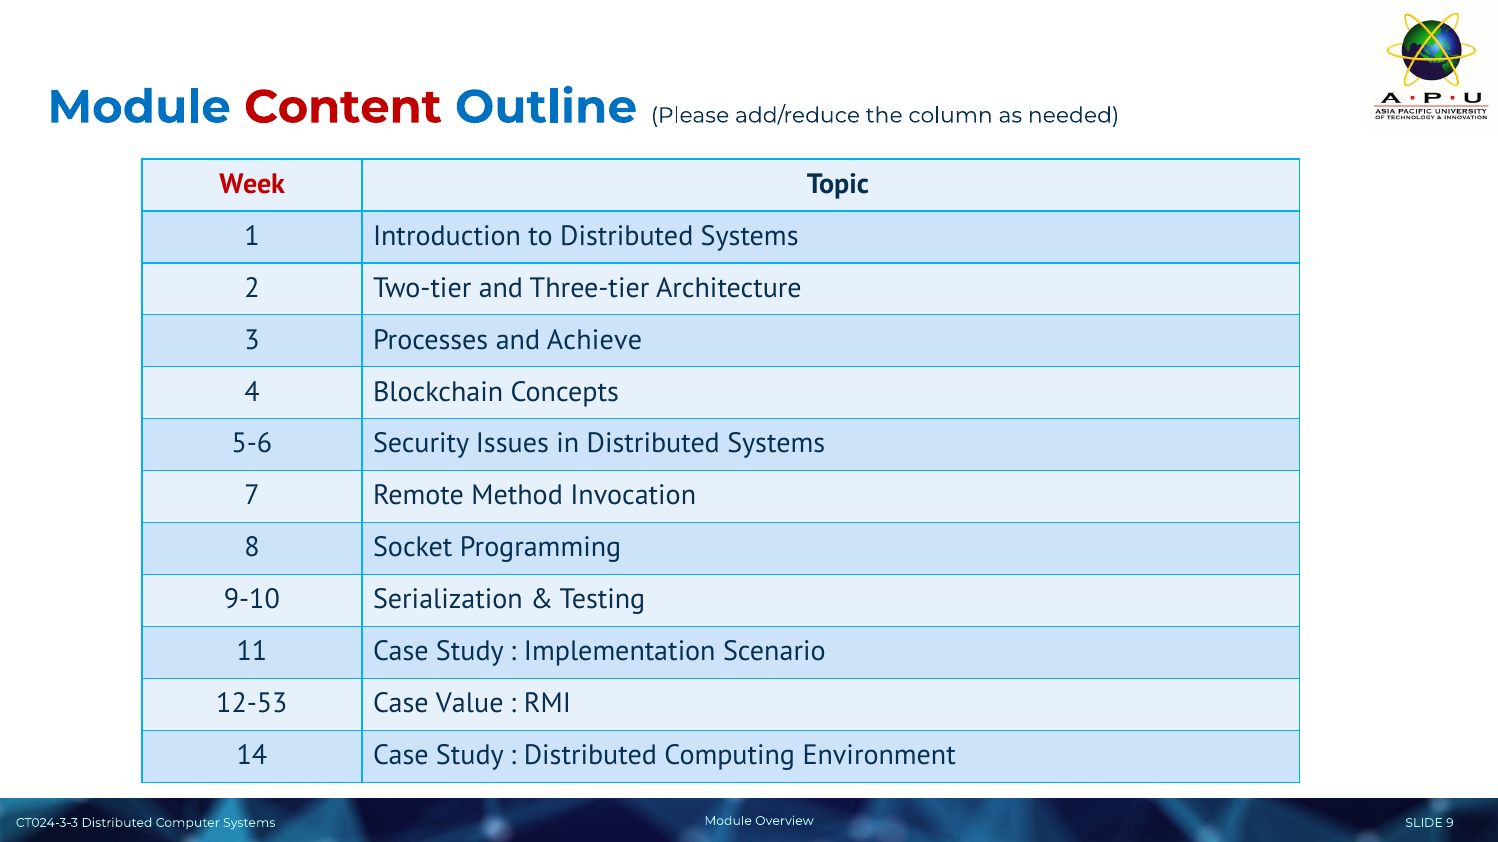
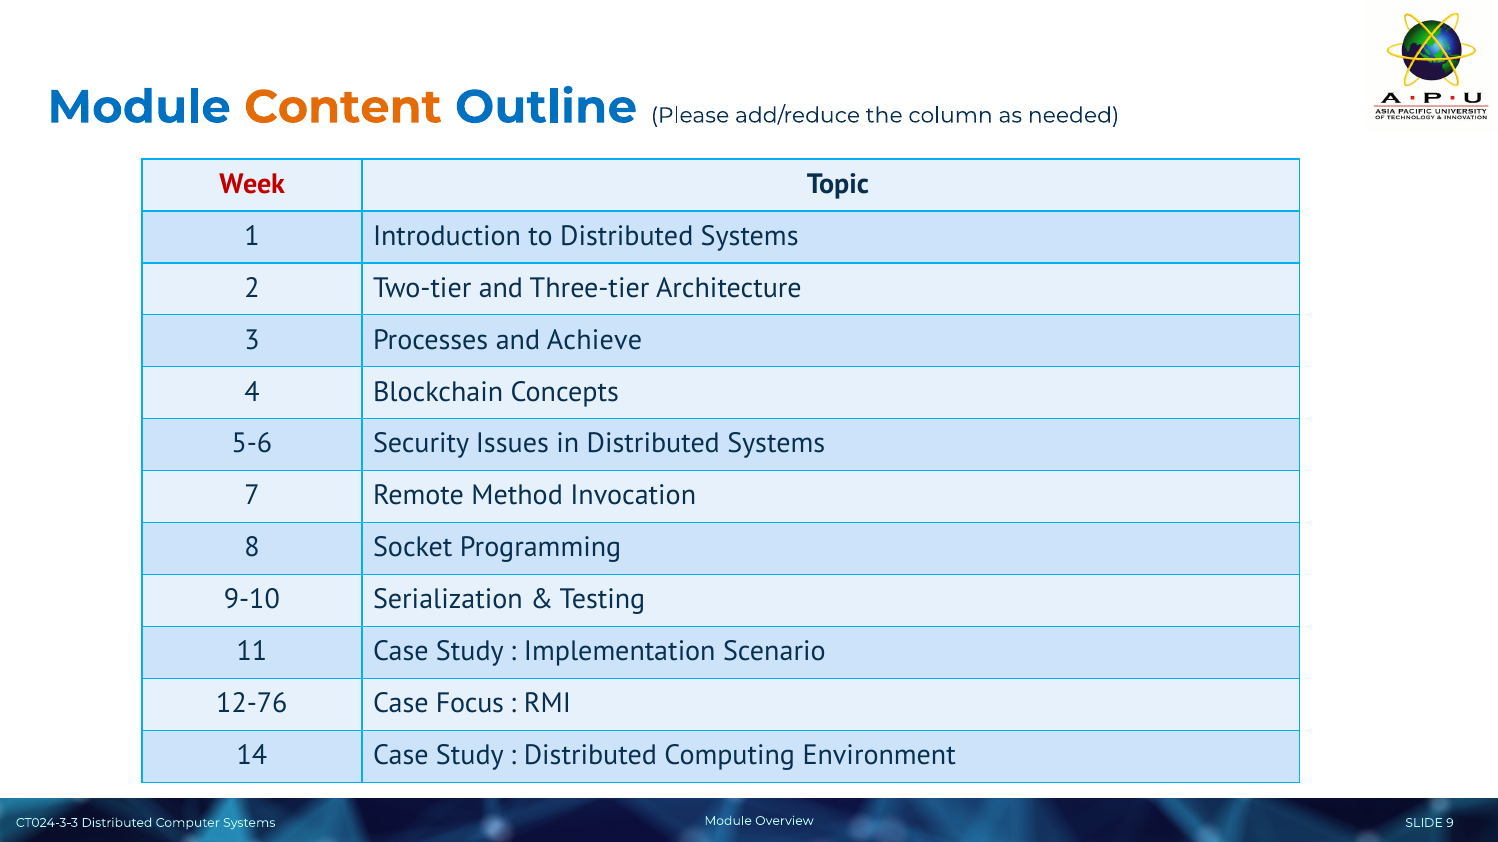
Content colour: red -> orange
12-53: 12-53 -> 12-76
Value: Value -> Focus
